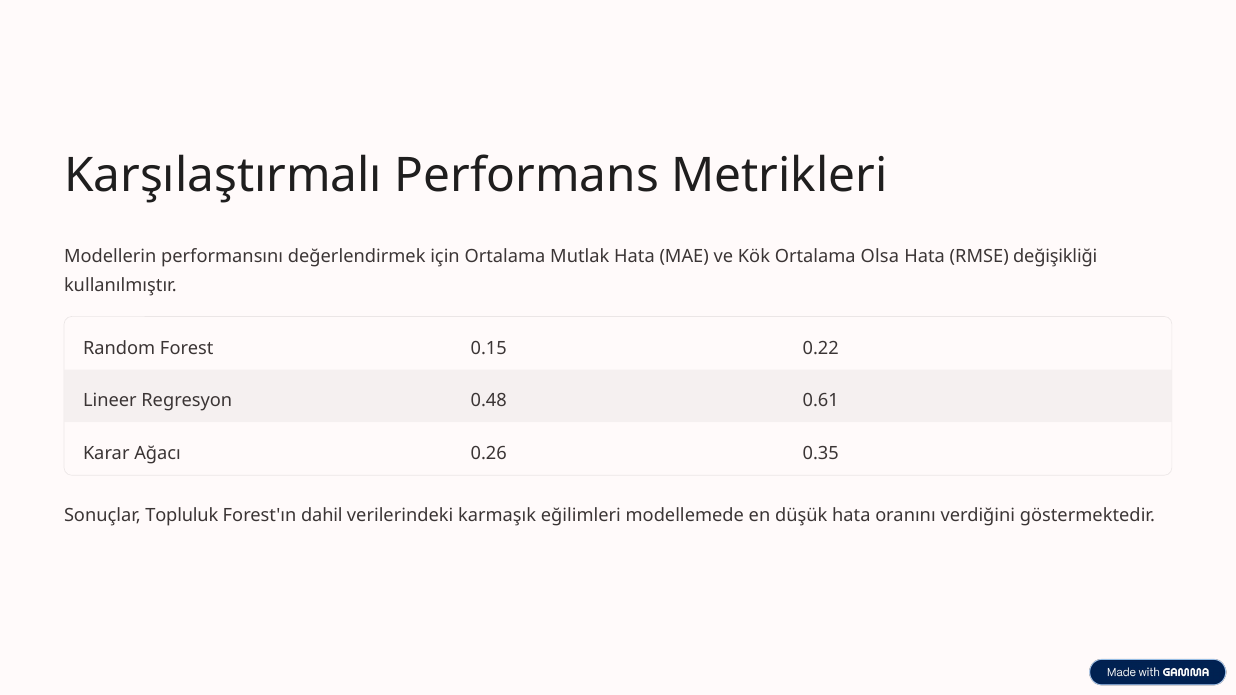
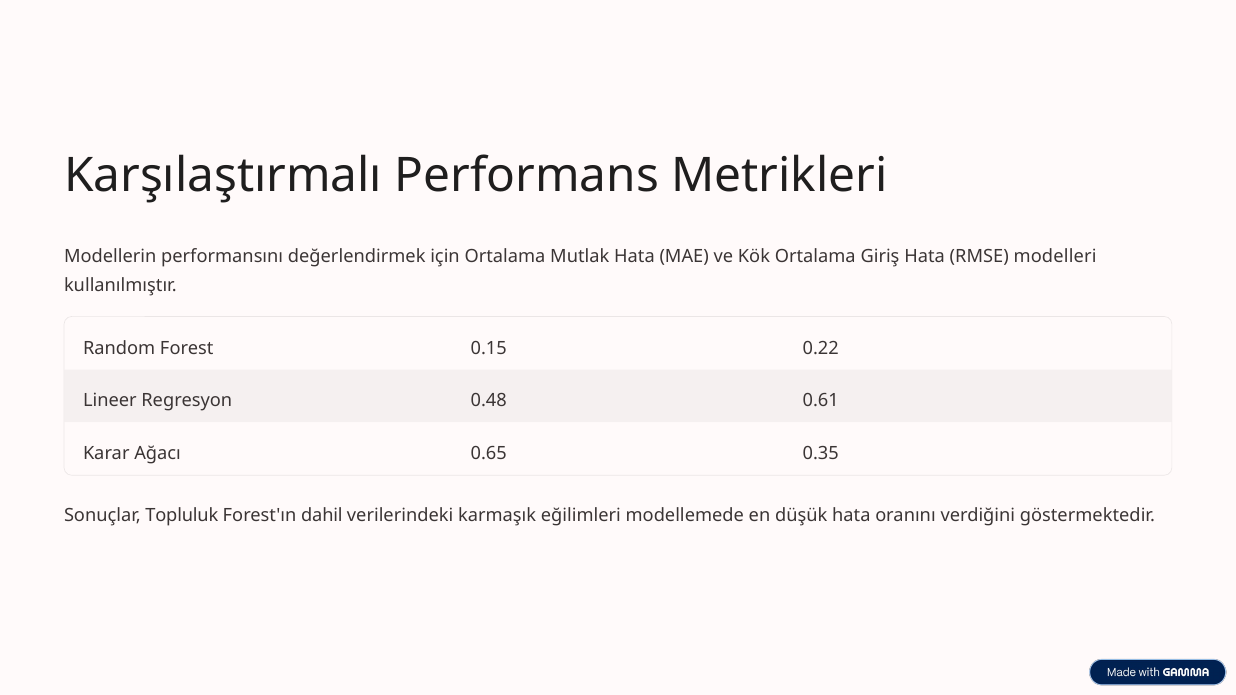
Olsa: Olsa -> Giriş
değişikliği: değişikliği -> modelleri
0.26: 0.26 -> 0.65
